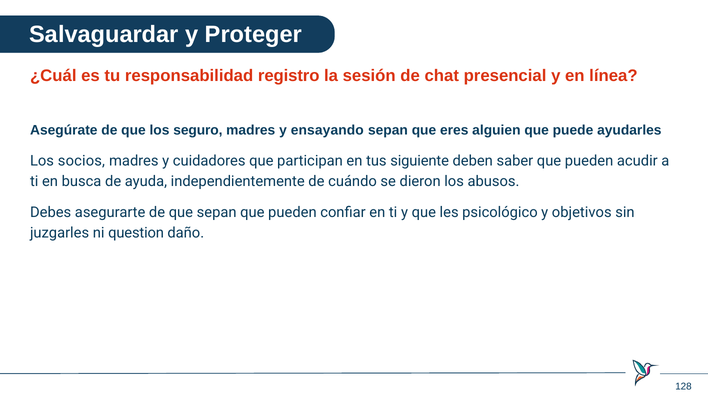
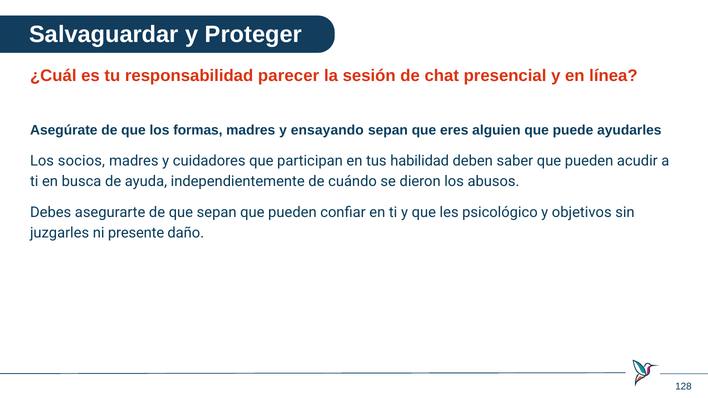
registro: registro -> parecer
seguro: seguro -> formas
siguiente: siguiente -> habilidad
question: question -> presente
